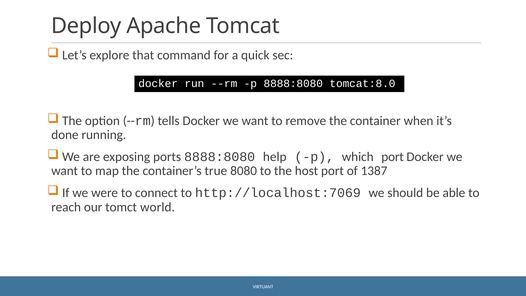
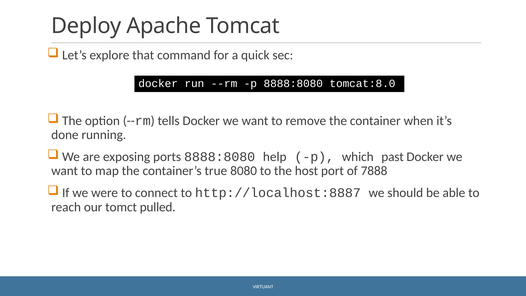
which port: port -> past
1387: 1387 -> 7888
http://localhost:7069: http://localhost:7069 -> http://localhost:8887
world: world -> pulled
